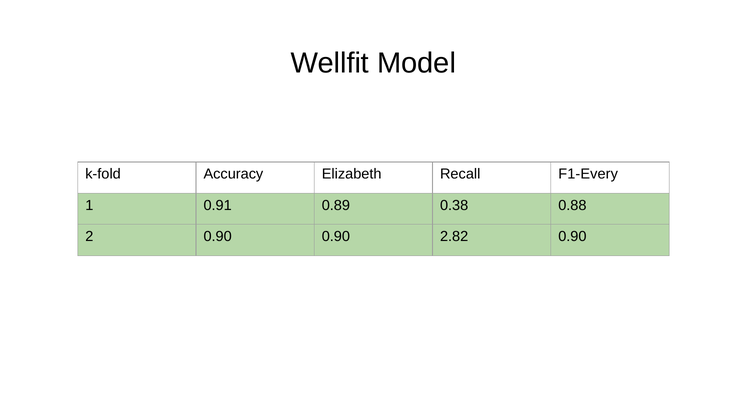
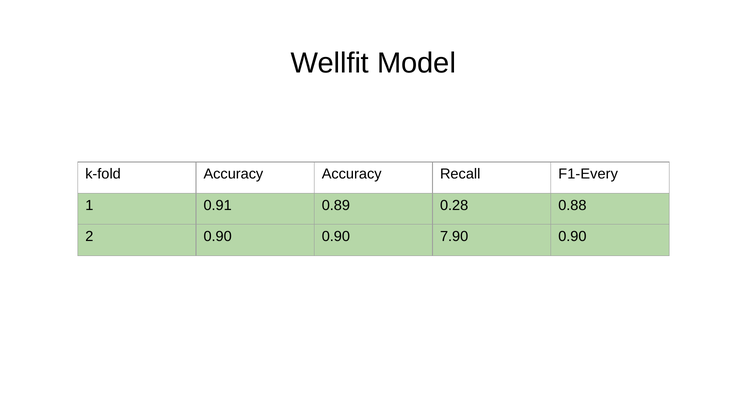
Accuracy Elizabeth: Elizabeth -> Accuracy
0.38: 0.38 -> 0.28
2.82: 2.82 -> 7.90
